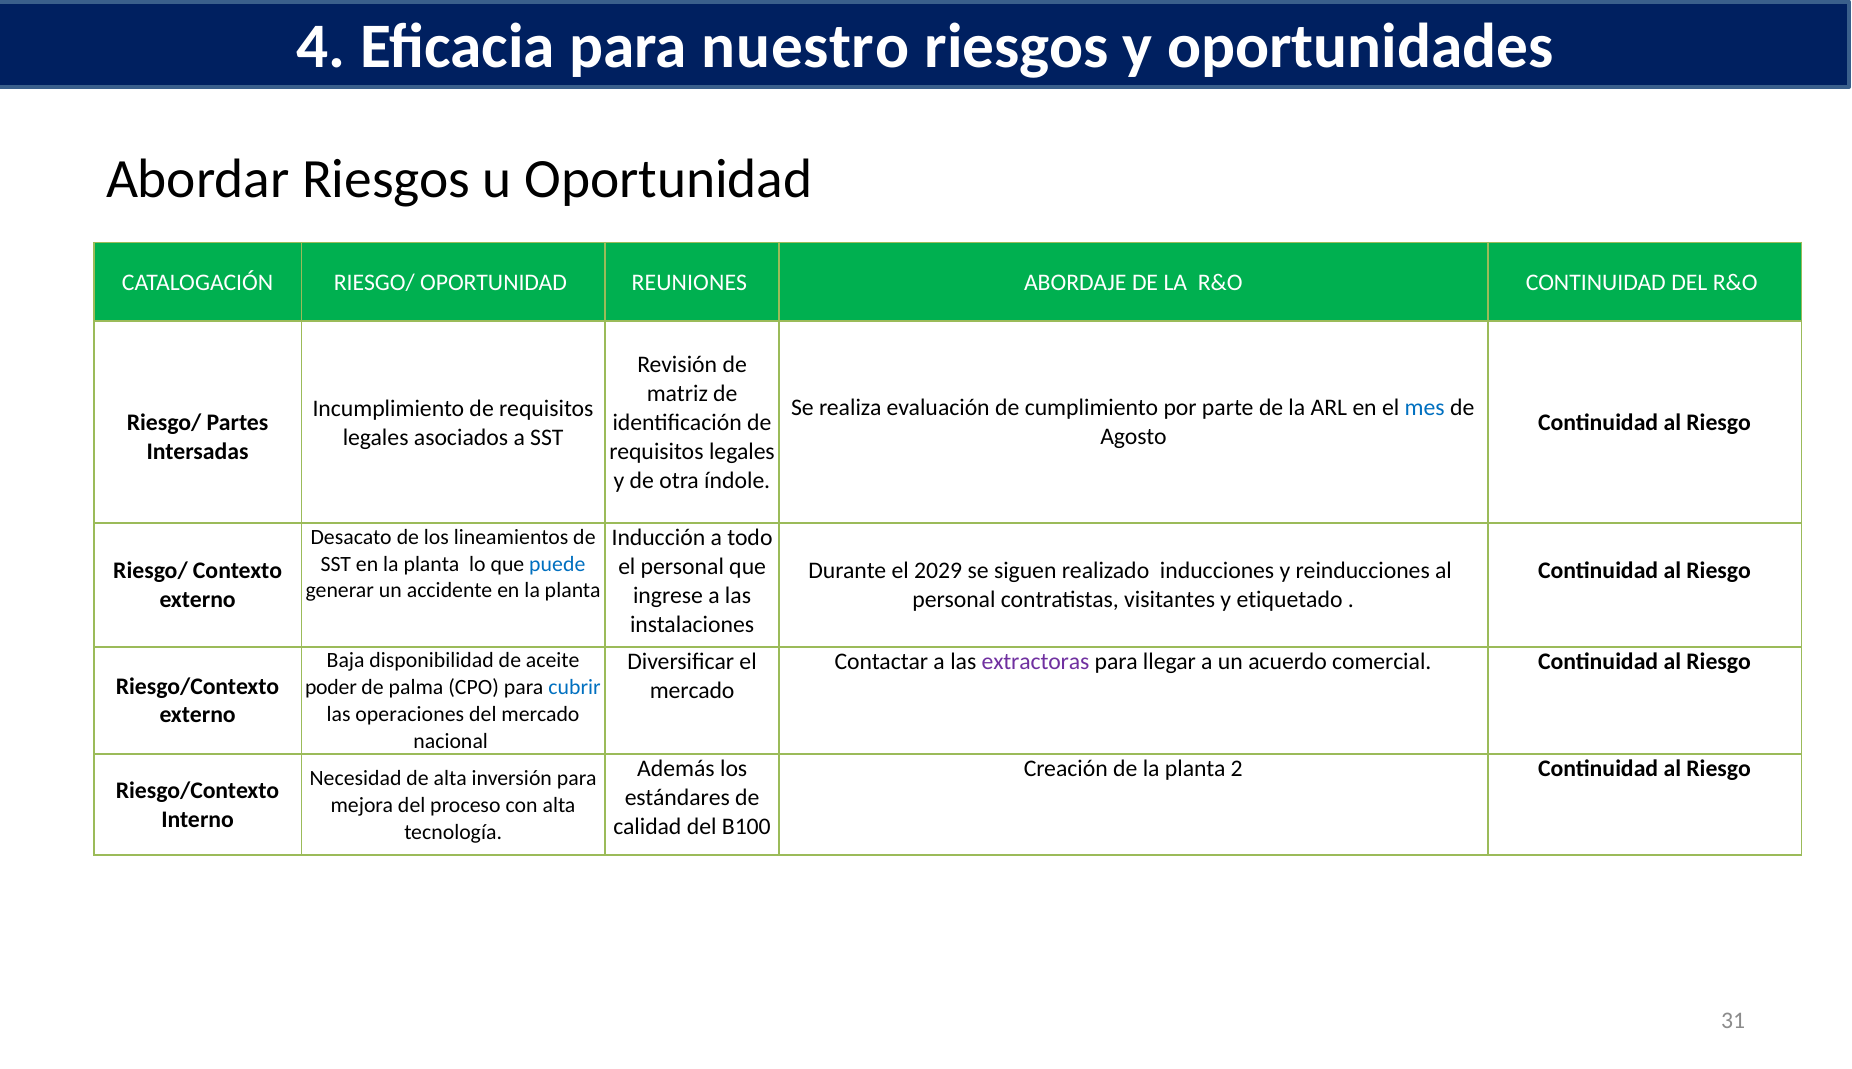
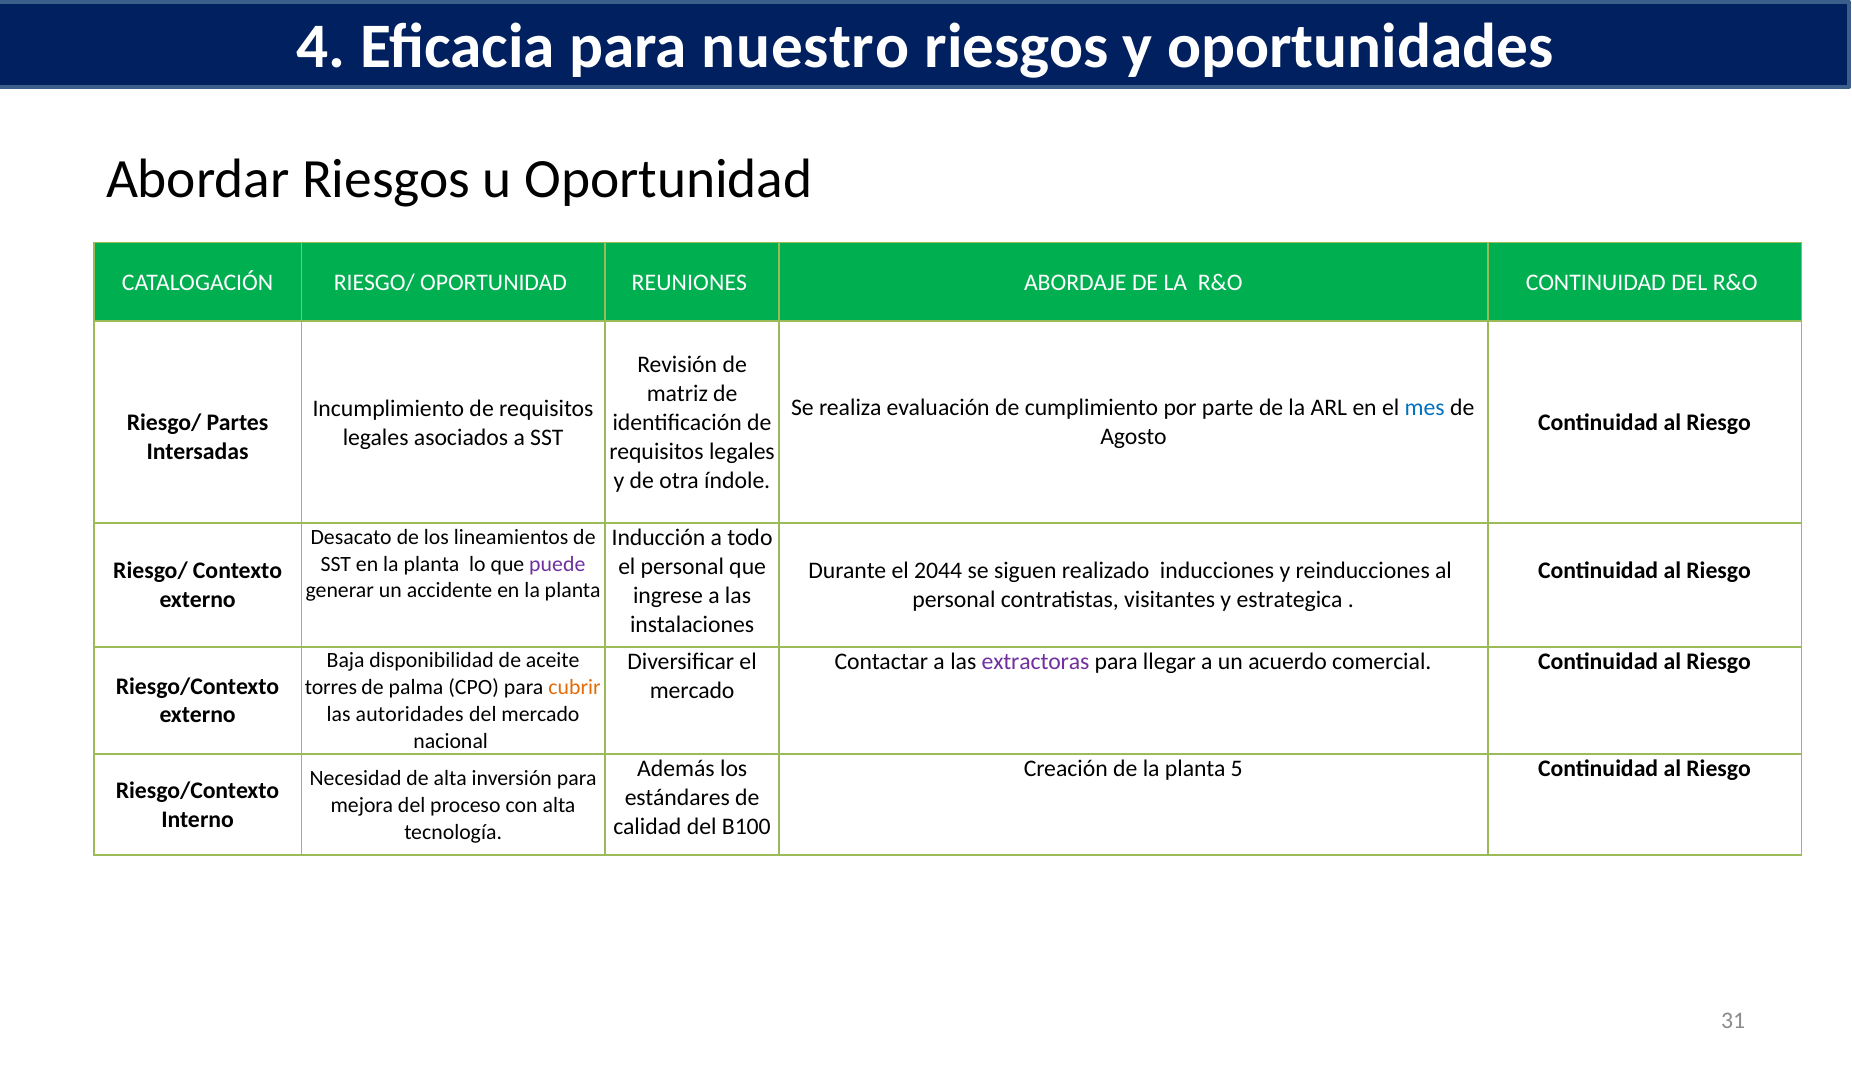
puede colour: blue -> purple
2029: 2029 -> 2044
etiquetado: etiquetado -> estrategica
poder: poder -> torres
cubrir colour: blue -> orange
operaciones: operaciones -> autoridades
2: 2 -> 5
